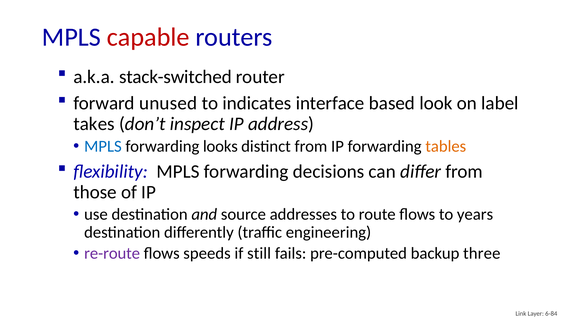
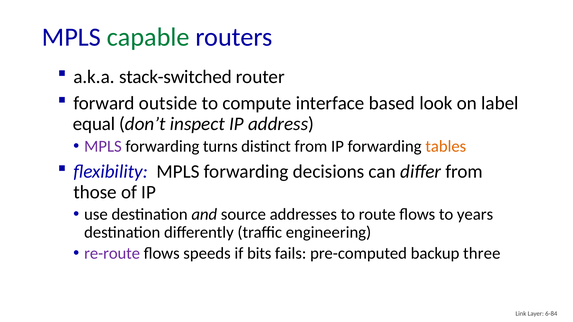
capable colour: red -> green
unused: unused -> outside
indicates: indicates -> compute
takes: takes -> equal
MPLS at (103, 146) colour: blue -> purple
looks: looks -> turns
still: still -> bits
